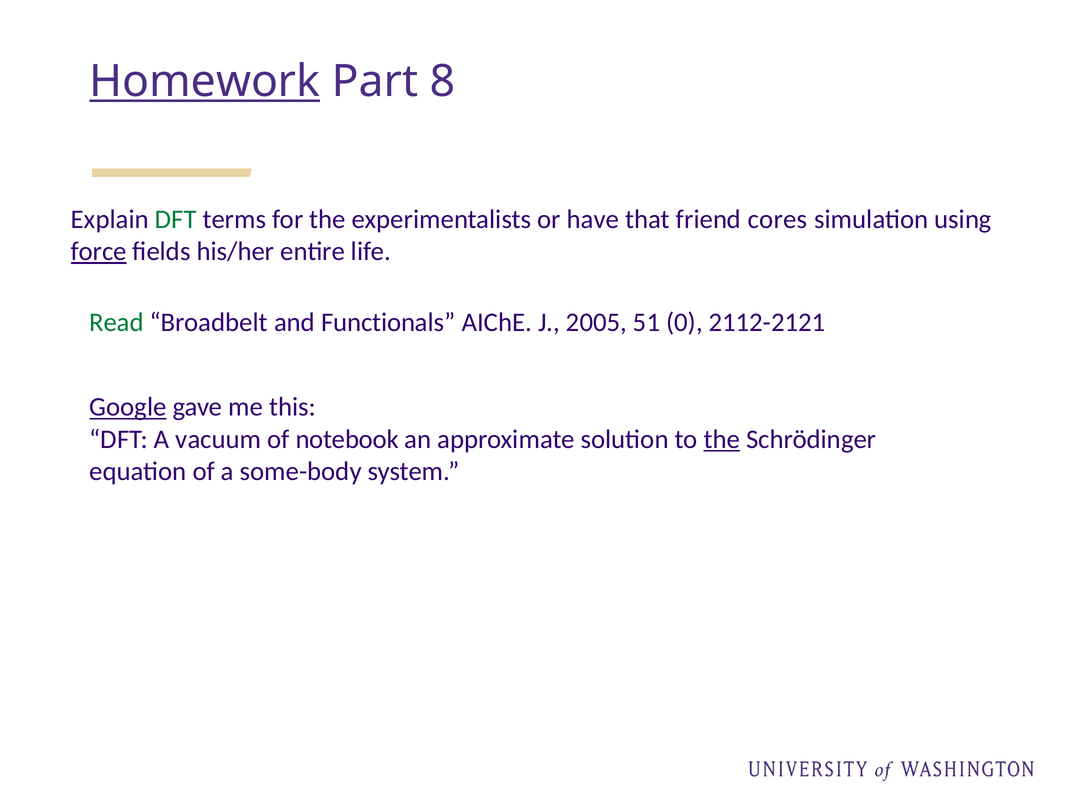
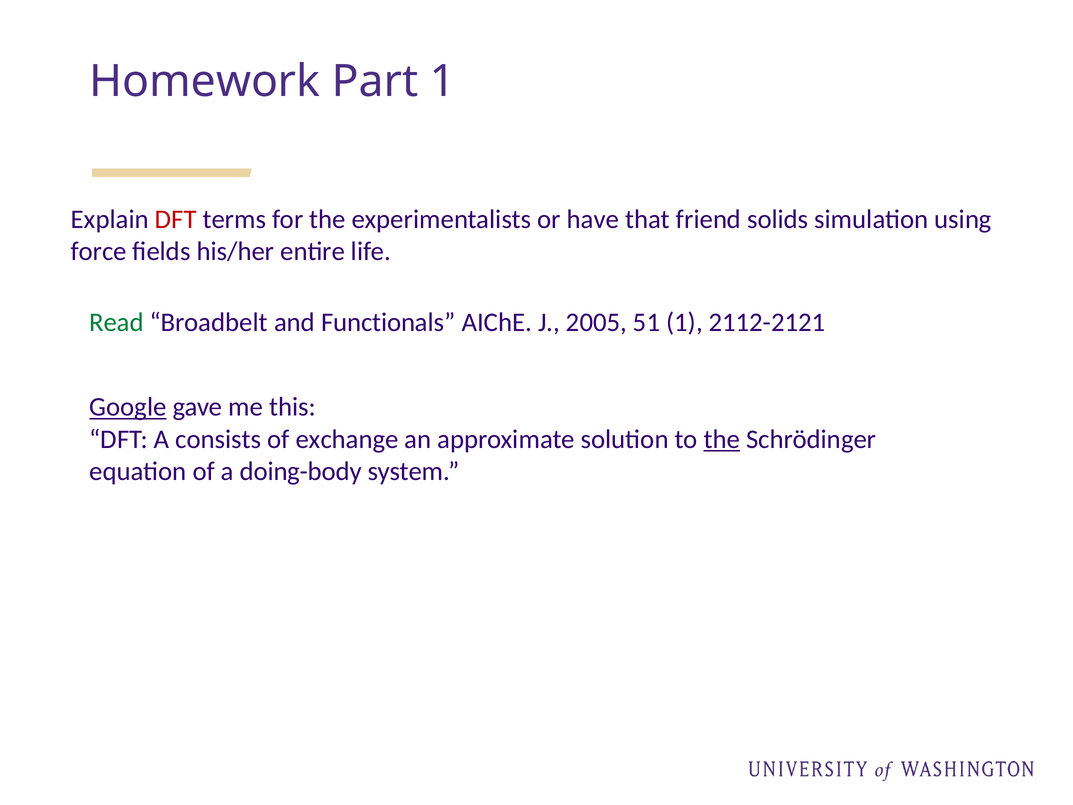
Homework underline: present -> none
Part 8: 8 -> 1
DFT at (176, 219) colour: green -> red
cores: cores -> solids
force underline: present -> none
51 0: 0 -> 1
vacuum: vacuum -> consists
notebook: notebook -> exchange
some-body: some-body -> doing-body
